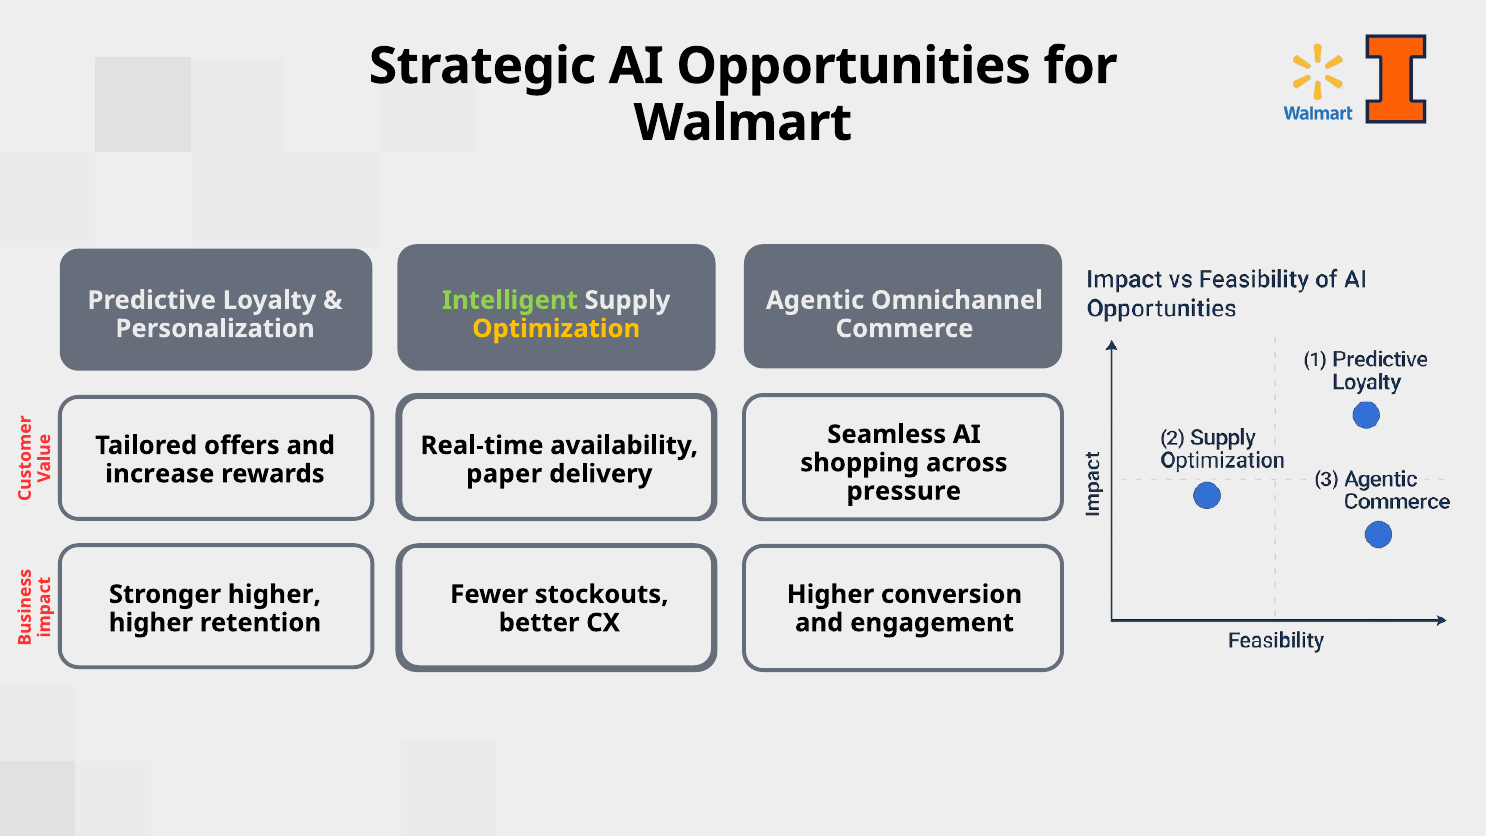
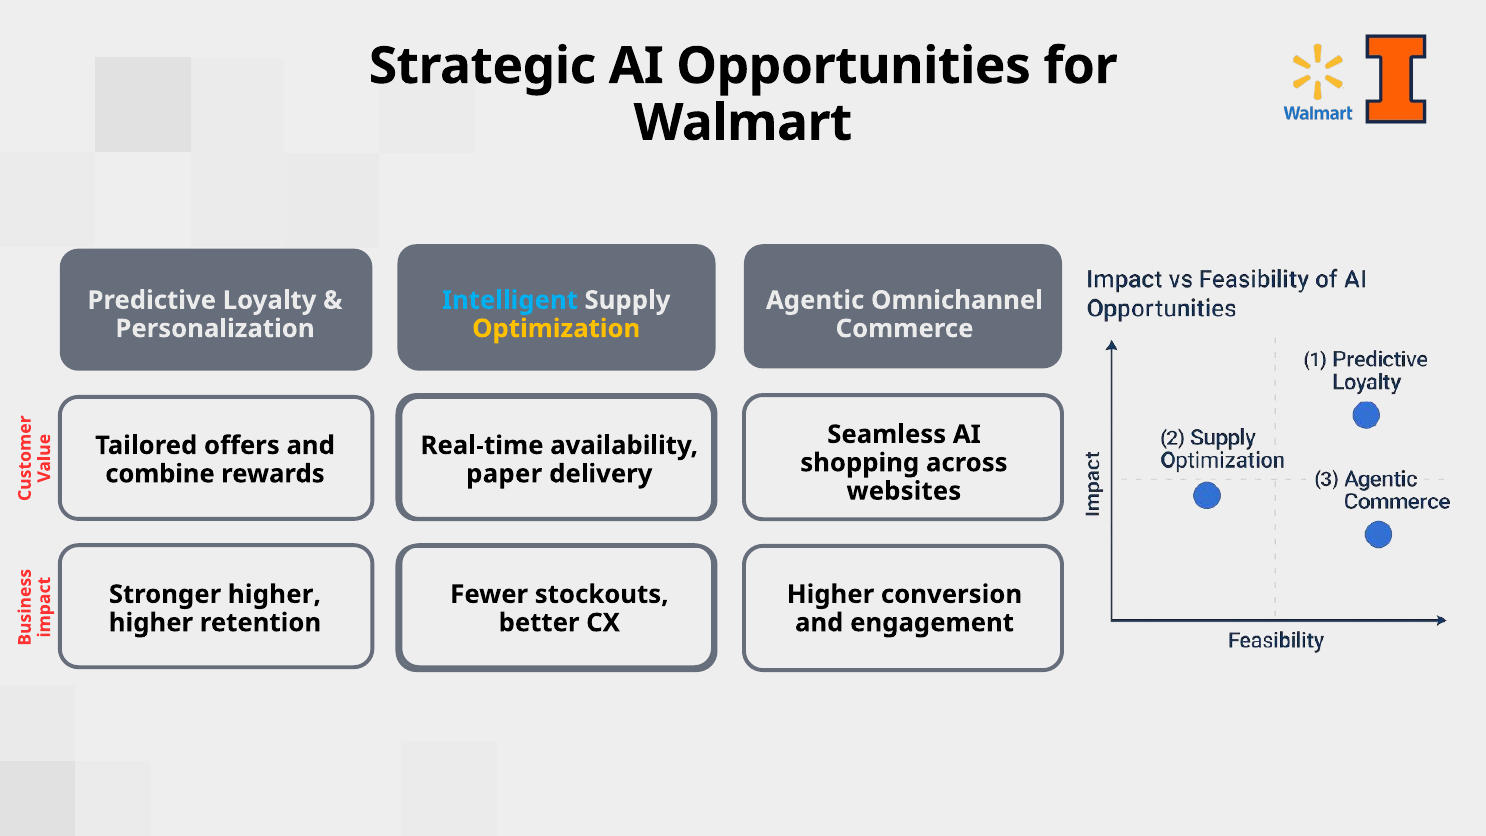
Intelligent colour: light green -> light blue
increase: increase -> combine
pressure: pressure -> websites
